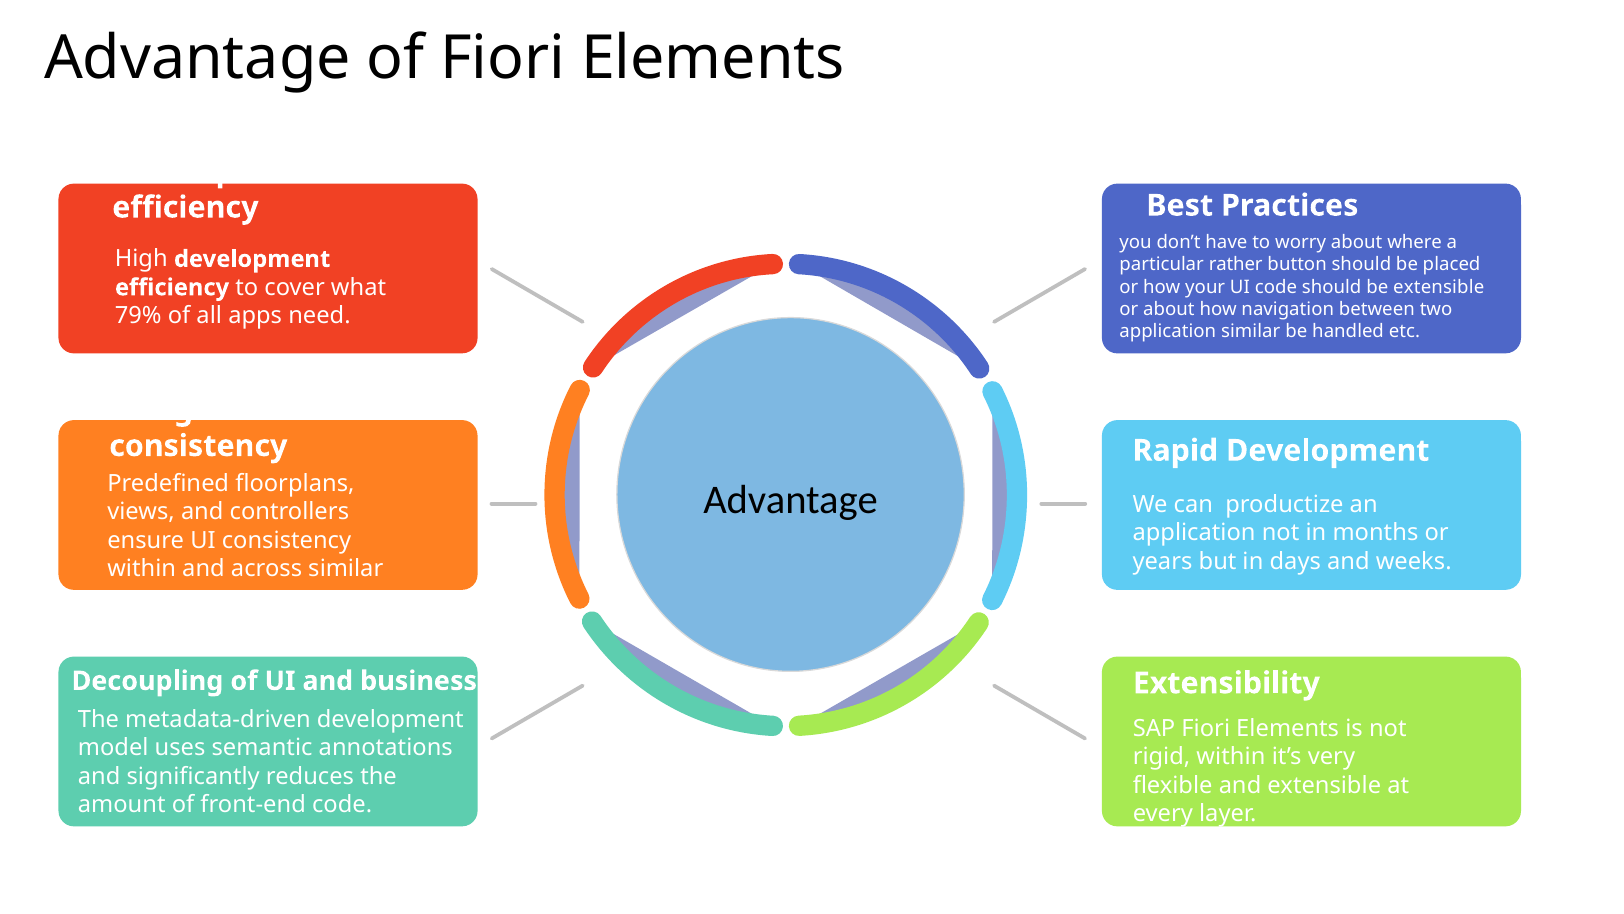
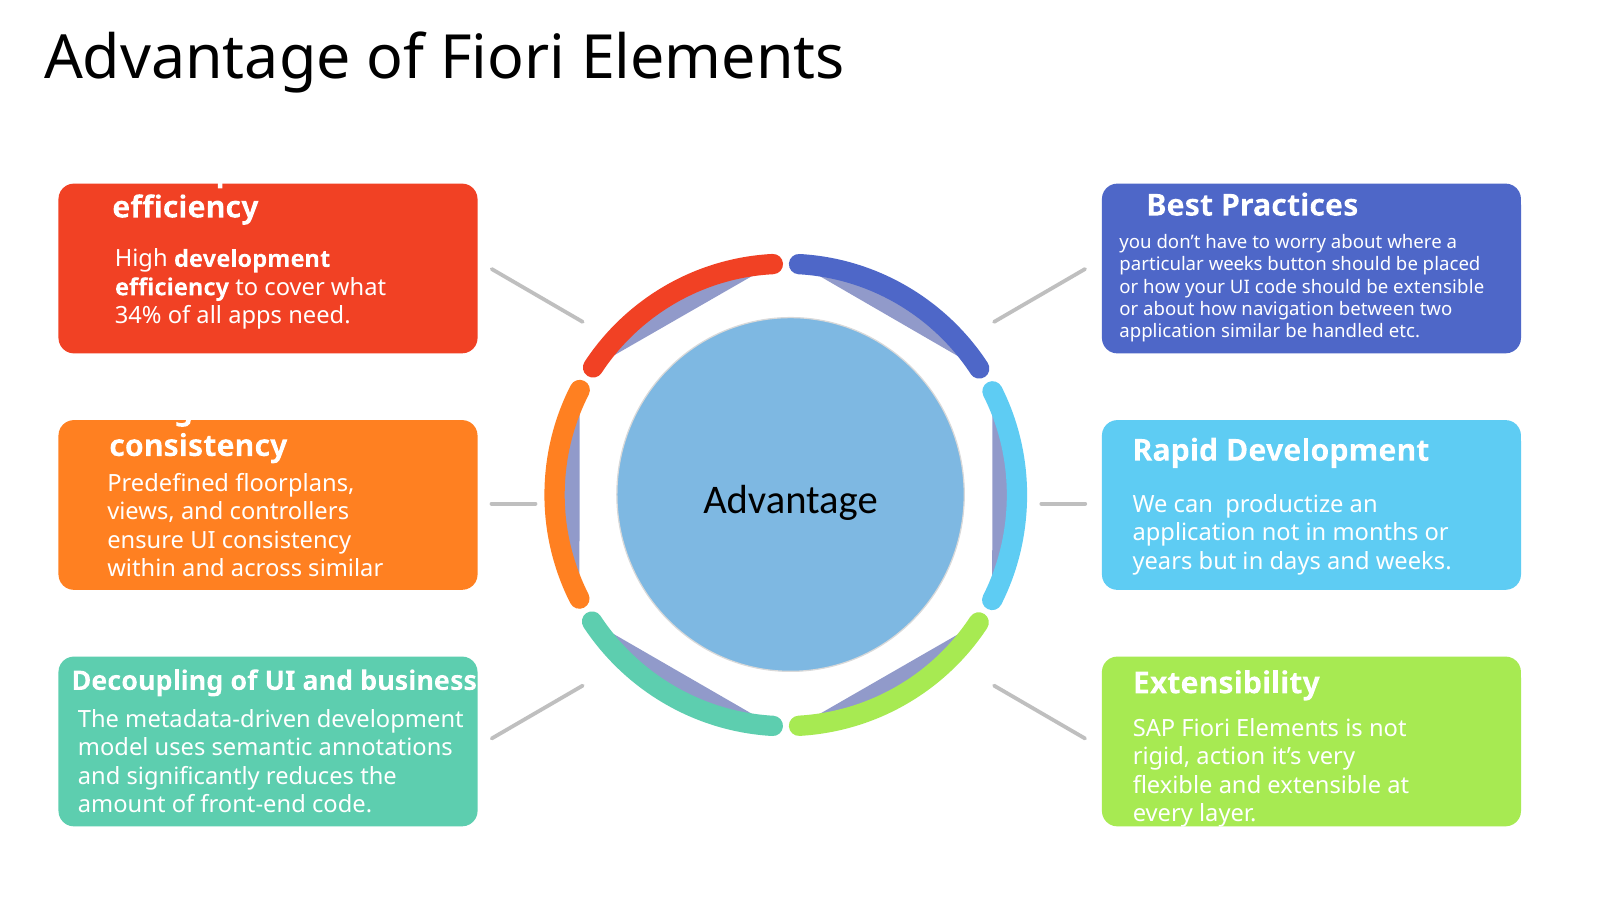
particular rather: rather -> weeks
79%: 79% -> 34%
rigid within: within -> action
